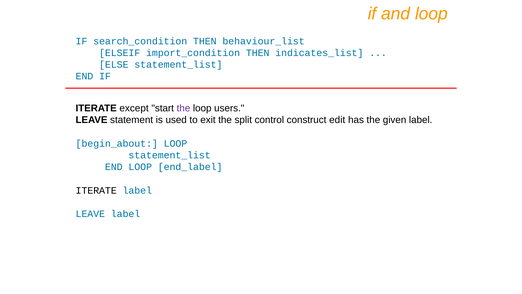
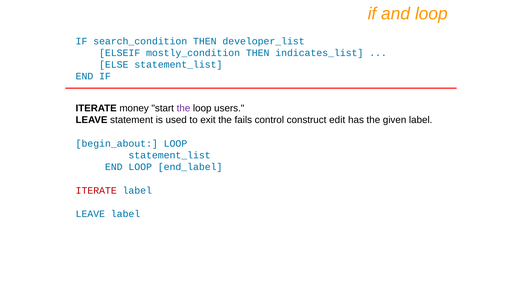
behaviour_list: behaviour_list -> developer_list
import_condition: import_condition -> mostly_condition
except: except -> money
split: split -> fails
ITERATE at (96, 190) colour: black -> red
